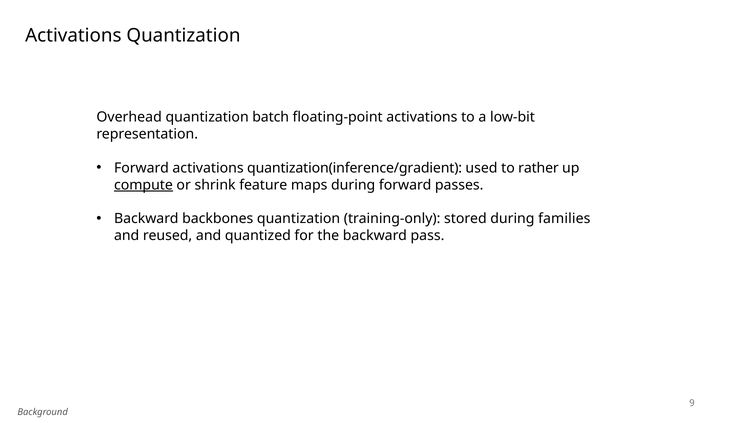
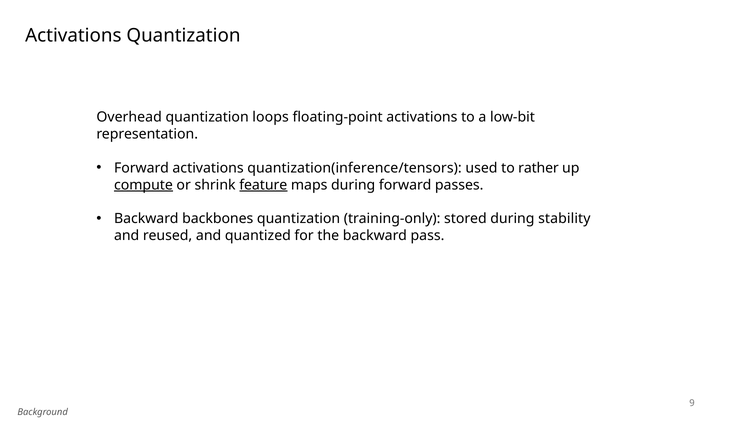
batch: batch -> loops
quantization(inference/gradient: quantization(inference/gradient -> quantization(inference/tensors
feature underline: none -> present
families: families -> stability
